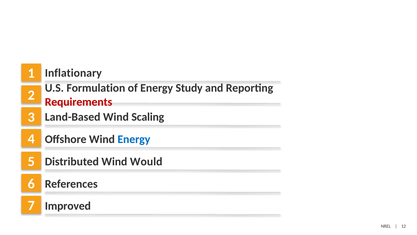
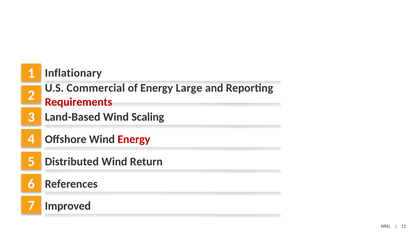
Formulation: Formulation -> Commercial
Study: Study -> Large
Energy at (134, 139) colour: blue -> red
Would: Would -> Return
